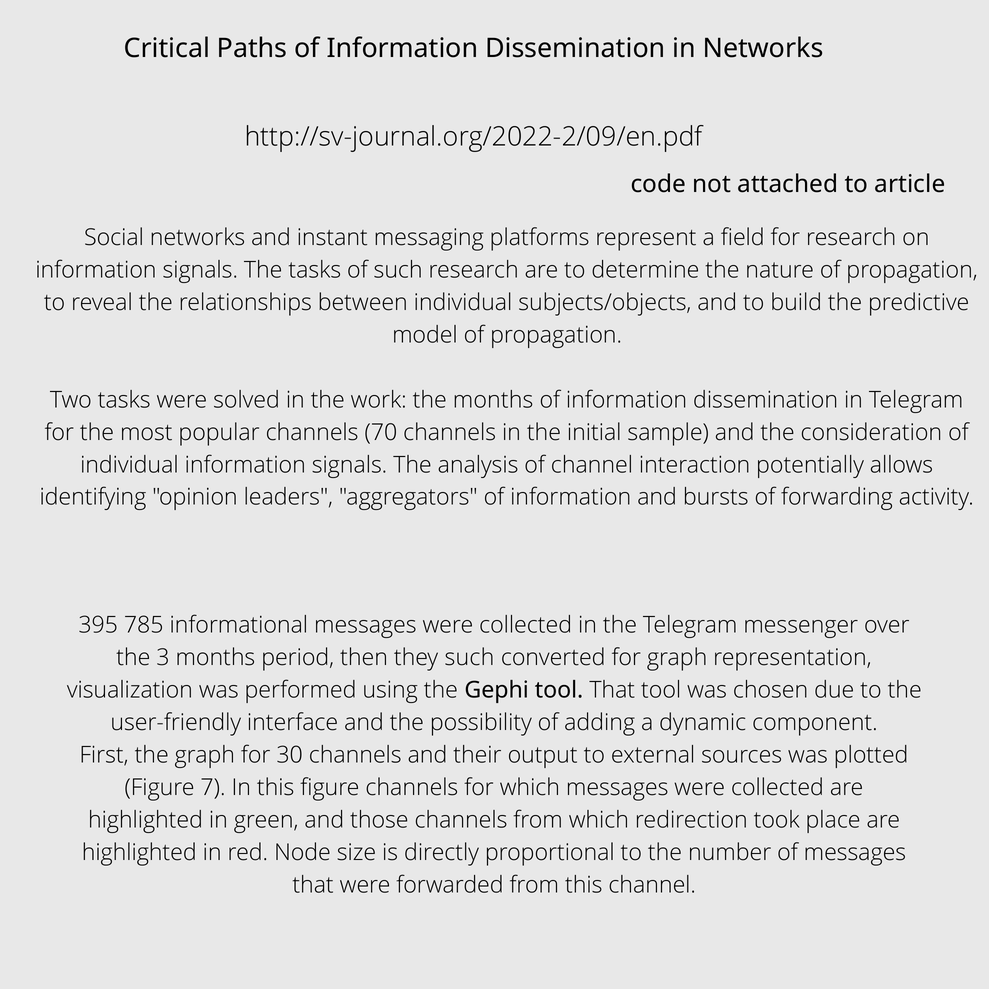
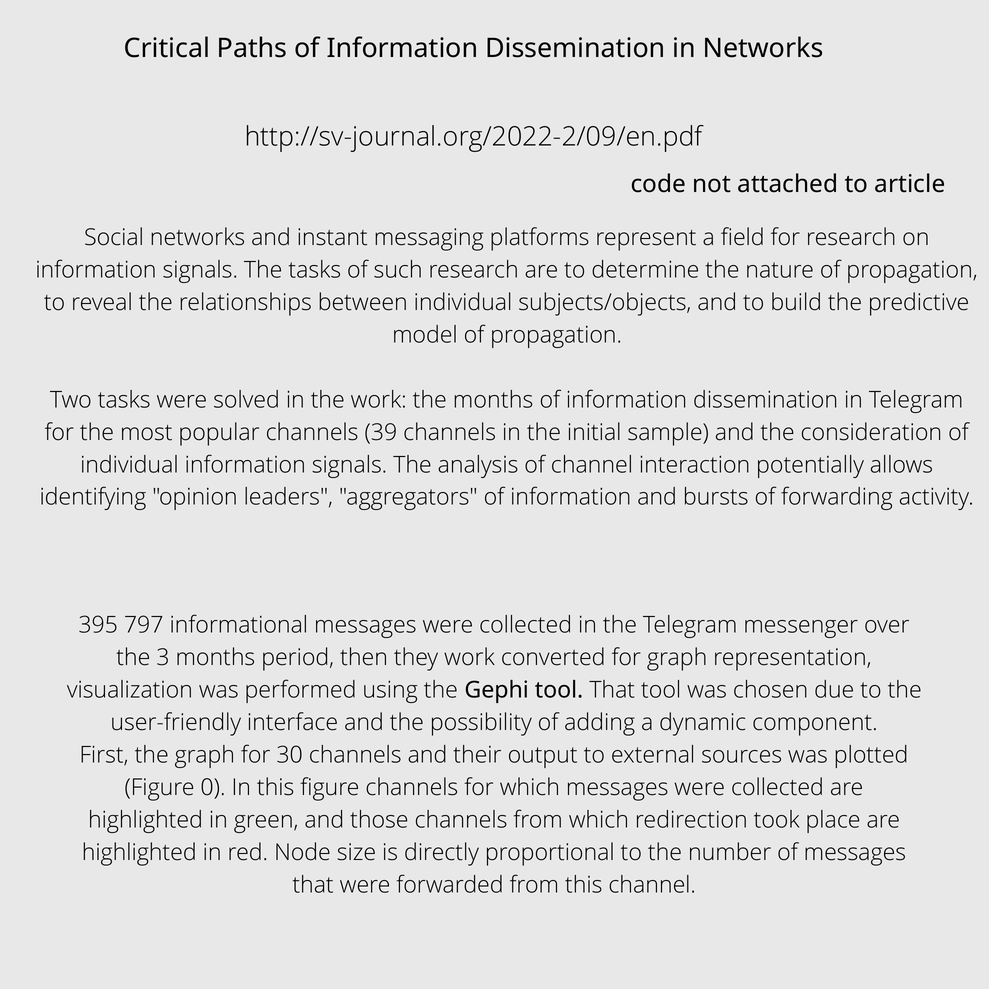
70: 70 -> 39
785: 785 -> 797
they such: such -> work
7: 7 -> 0
